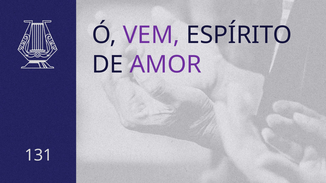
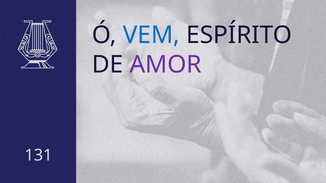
VEM colour: purple -> blue
